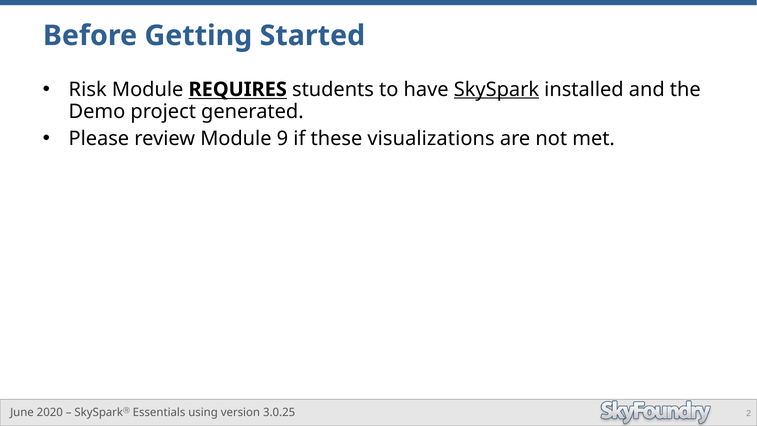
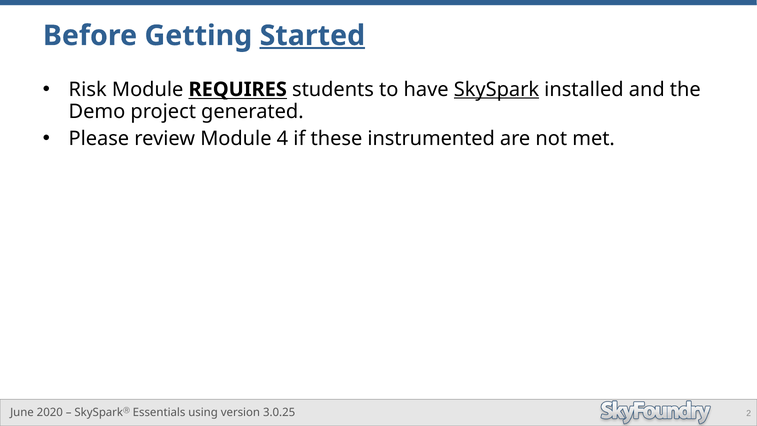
Started underline: none -> present
9: 9 -> 4
visualizations: visualizations -> instrumented
